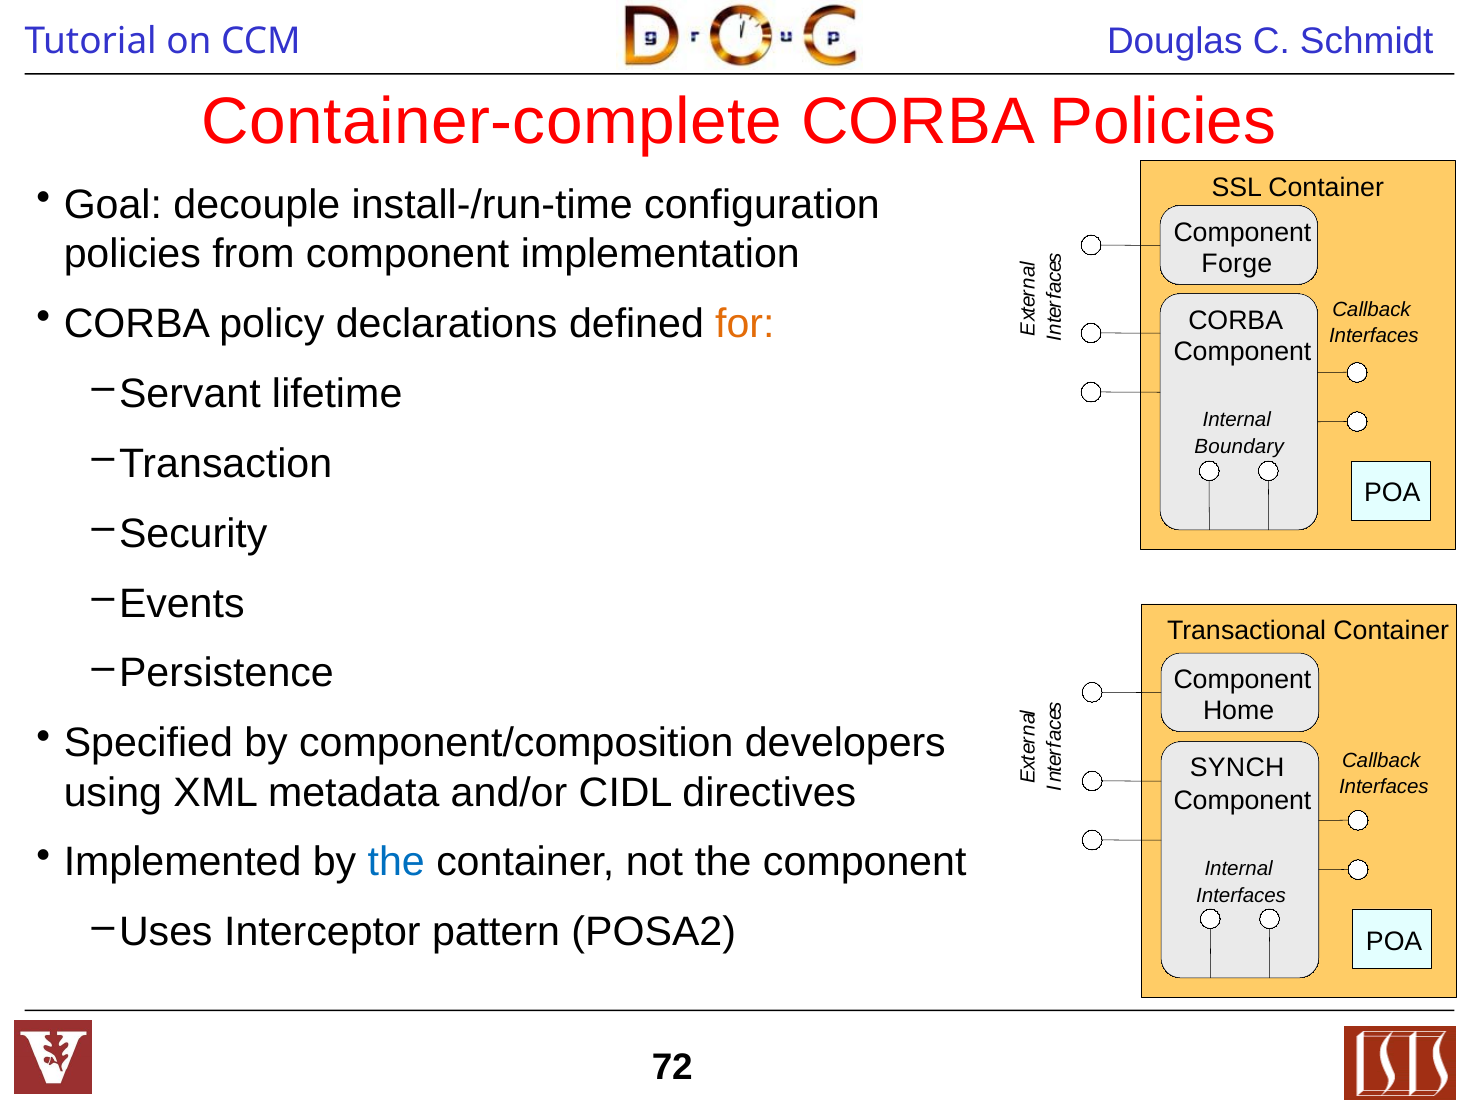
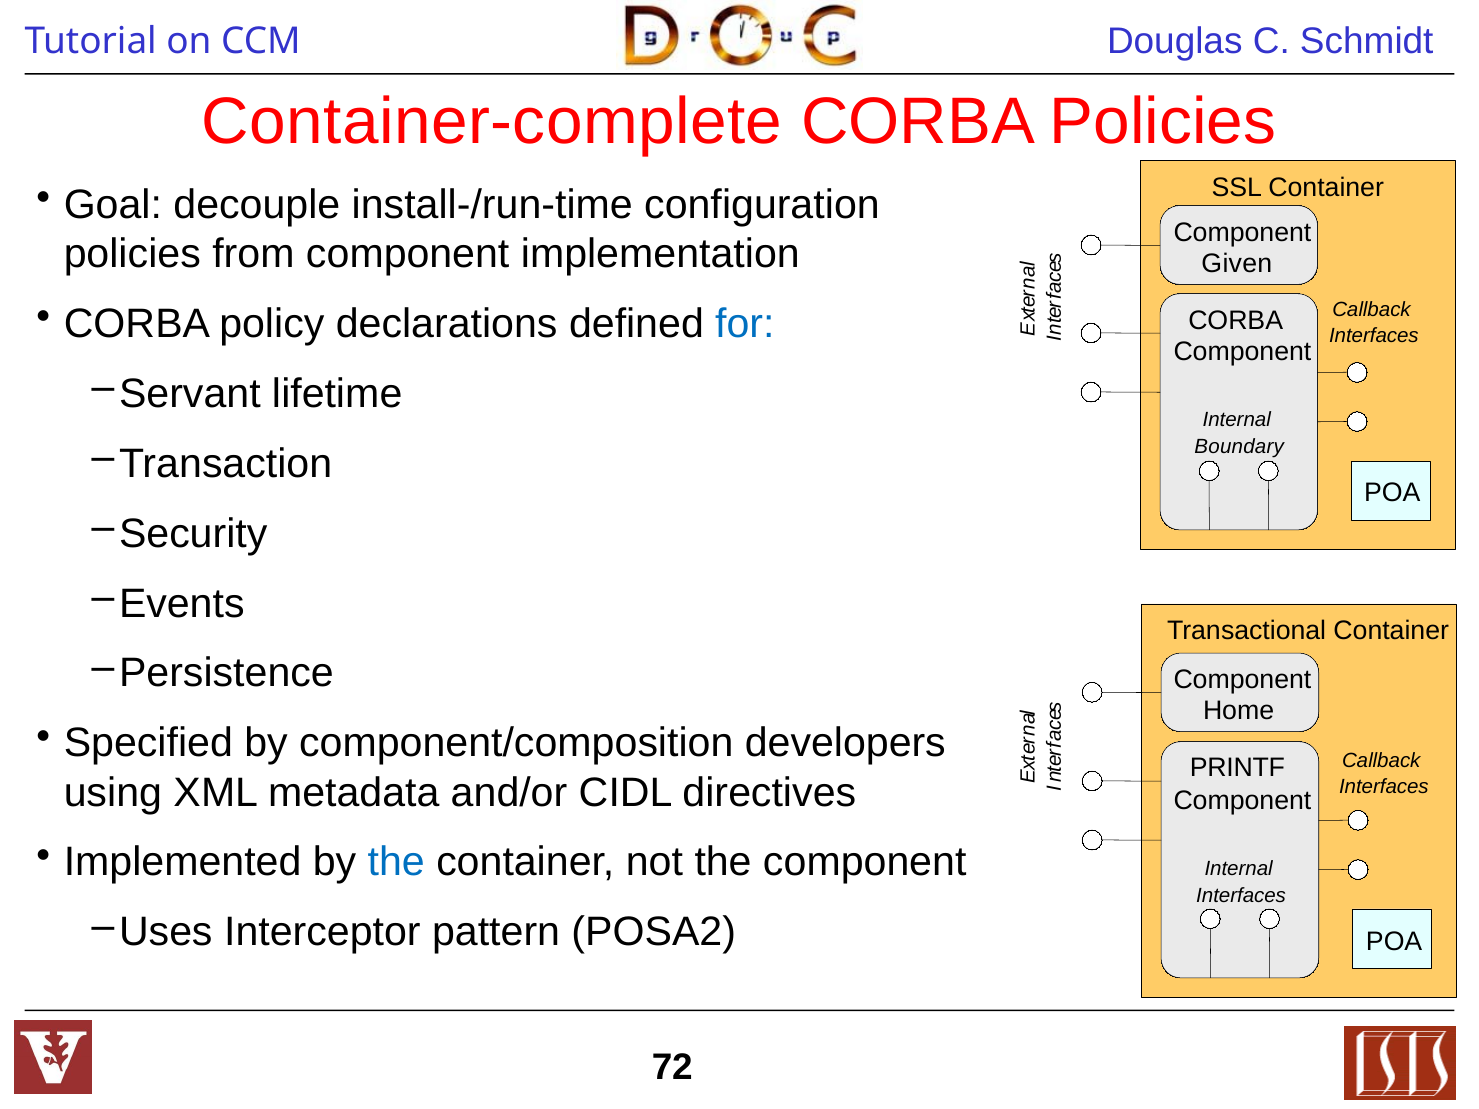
Forge: Forge -> Given
for colour: orange -> blue
SYNCH: SYNCH -> PRINTF
